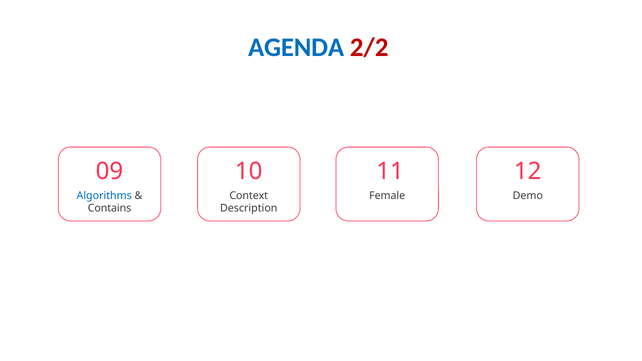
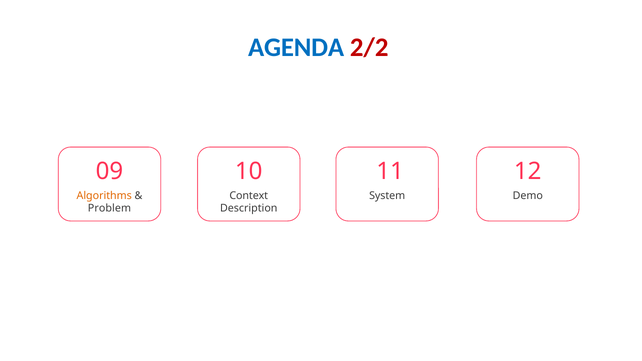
Algorithms colour: blue -> orange
Female: Female -> System
Contains: Contains -> Problem
